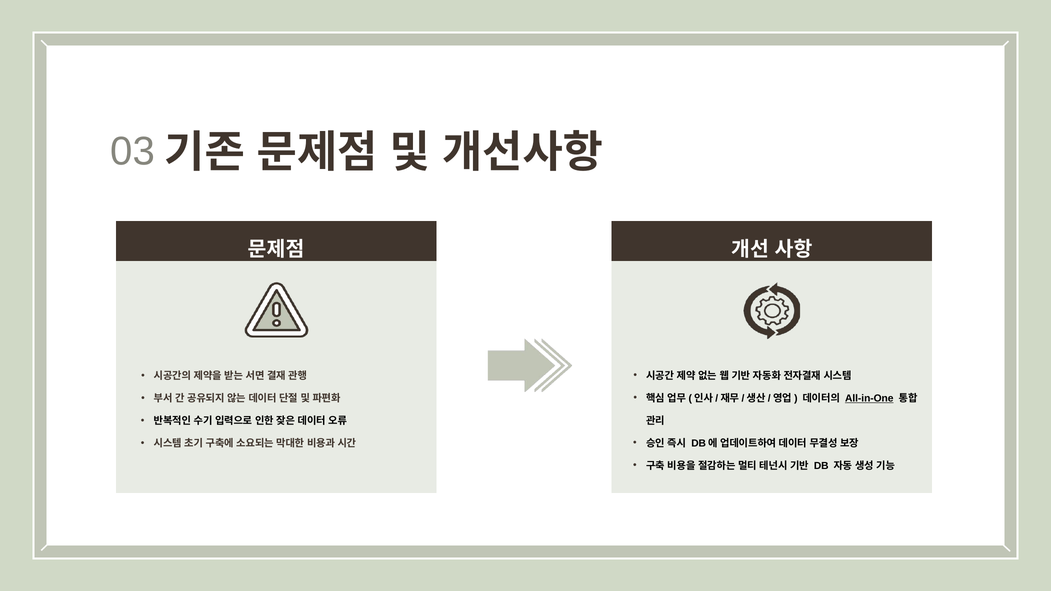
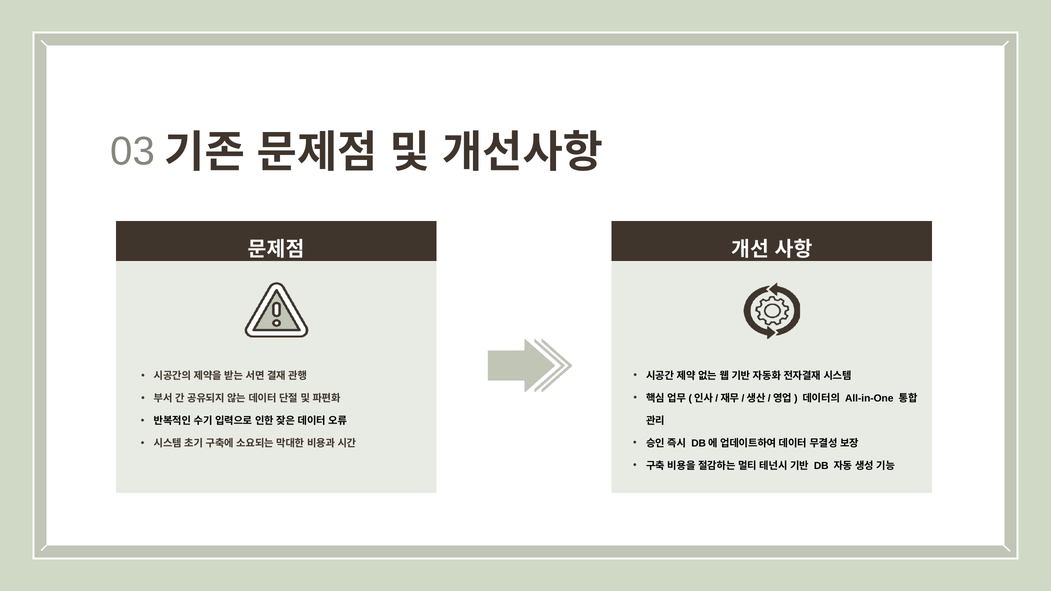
All-in-One underline: present -> none
